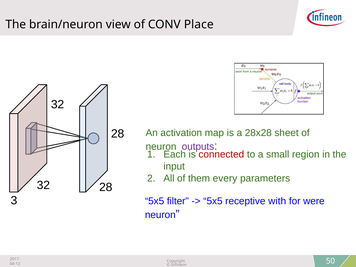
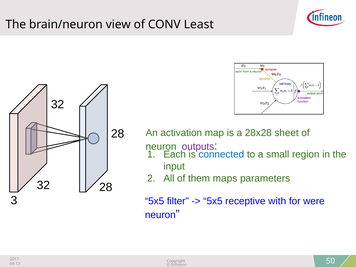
Place: Place -> Least
connected colour: red -> blue
every: every -> maps
